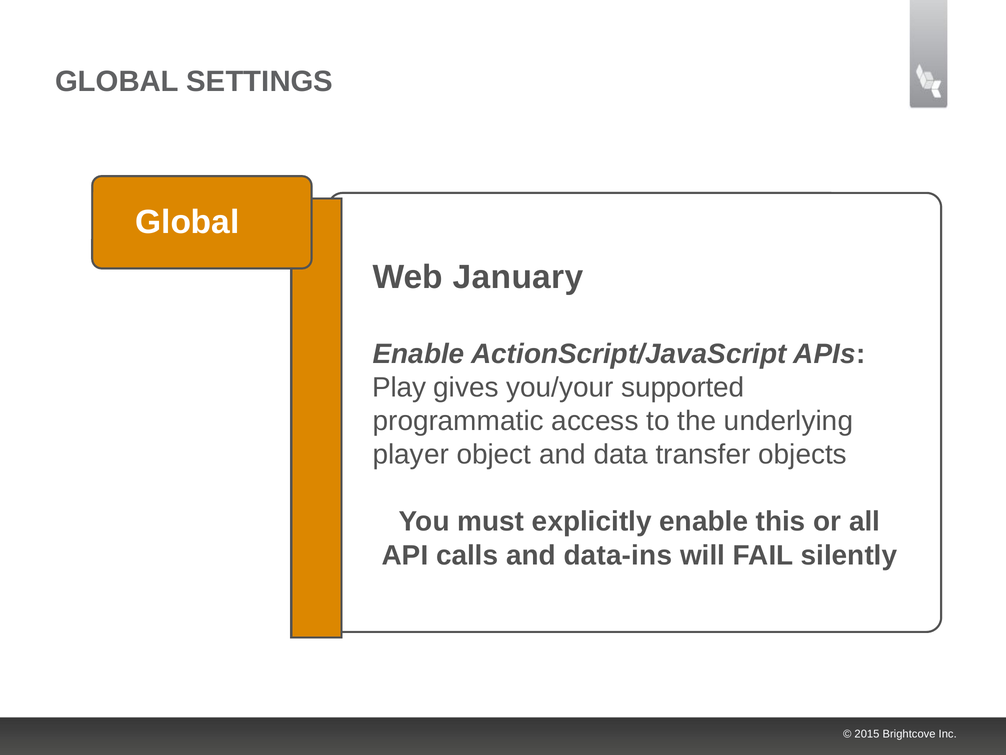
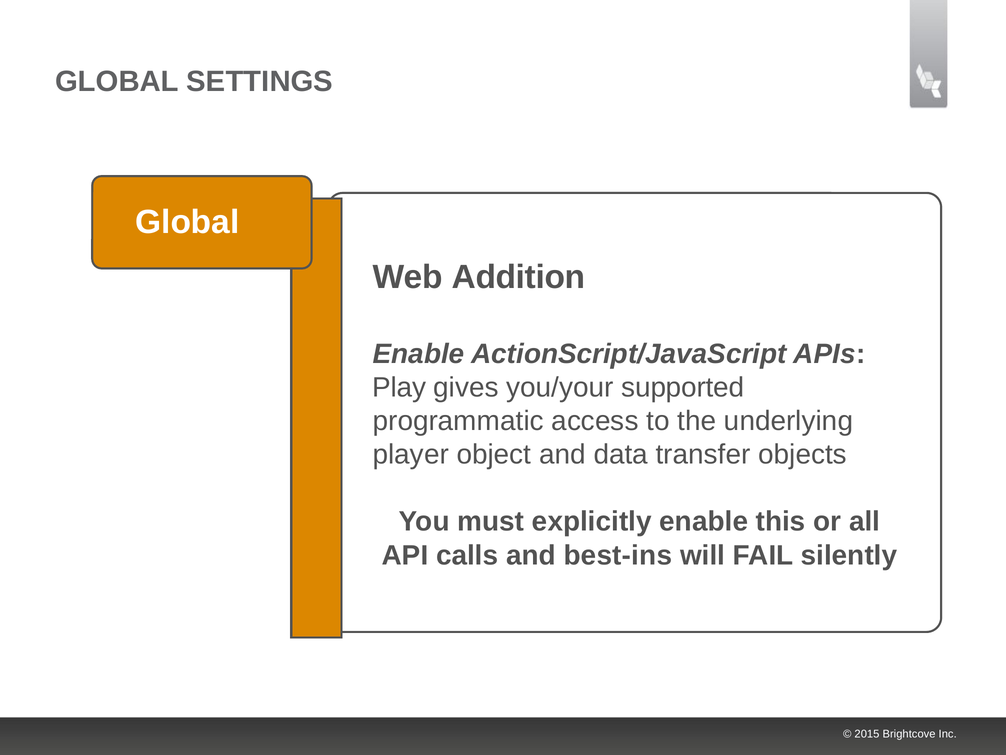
January: January -> Addition
data-ins: data-ins -> best-ins
